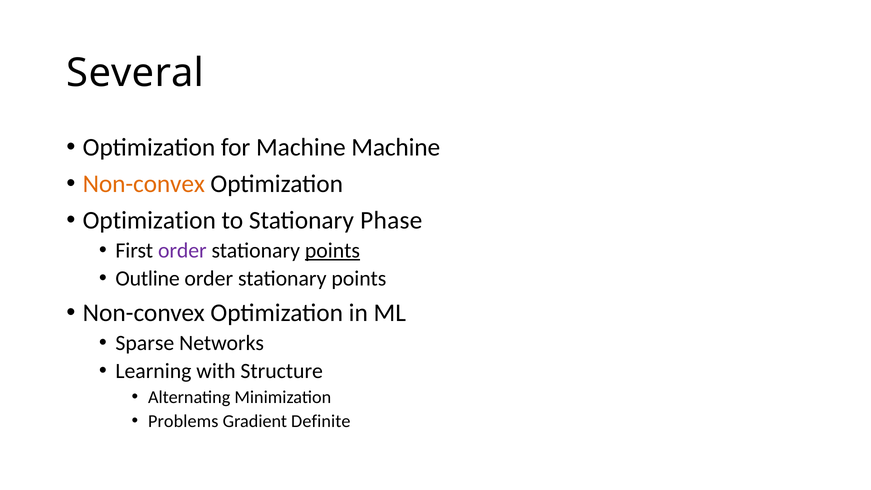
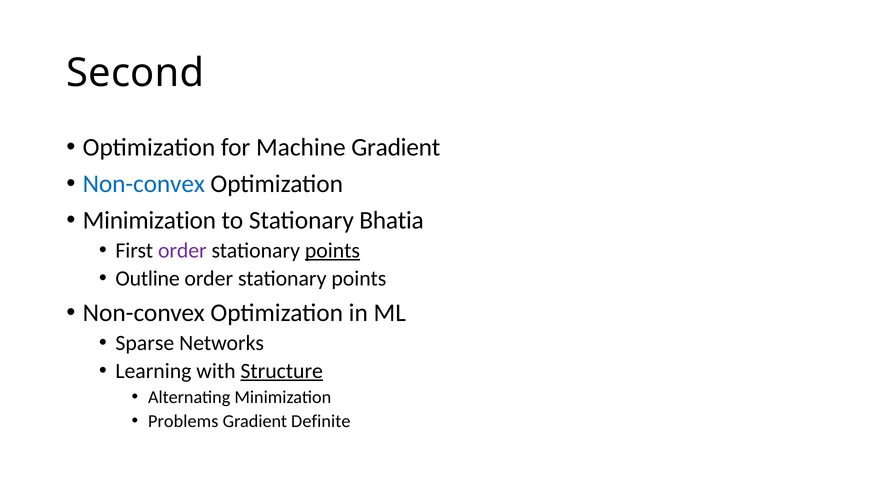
Several: Several -> Second
Machine Machine: Machine -> Gradient
Non-convex at (144, 184) colour: orange -> blue
Optimization at (149, 220): Optimization -> Minimization
Phase: Phase -> Bhatia
Structure underline: none -> present
